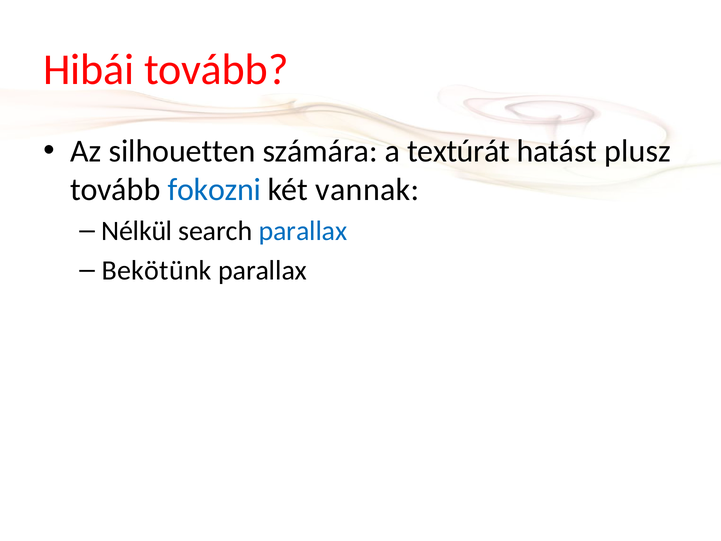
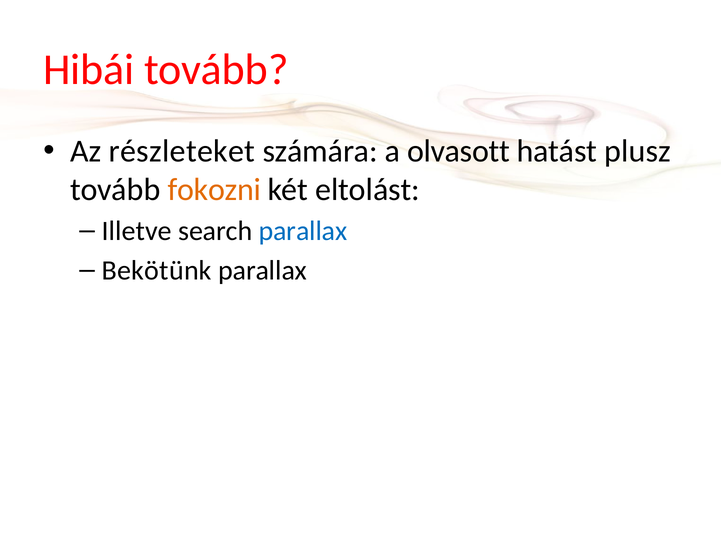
silhouetten: silhouetten -> részleteket
textúrát: textúrát -> olvasott
fokozni colour: blue -> orange
vannak: vannak -> eltolást
Nélkül: Nélkül -> Illetve
